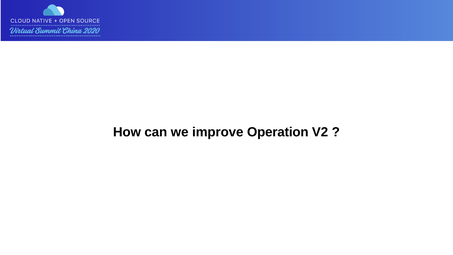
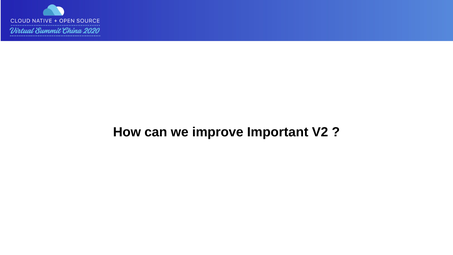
Operation: Operation -> Important
